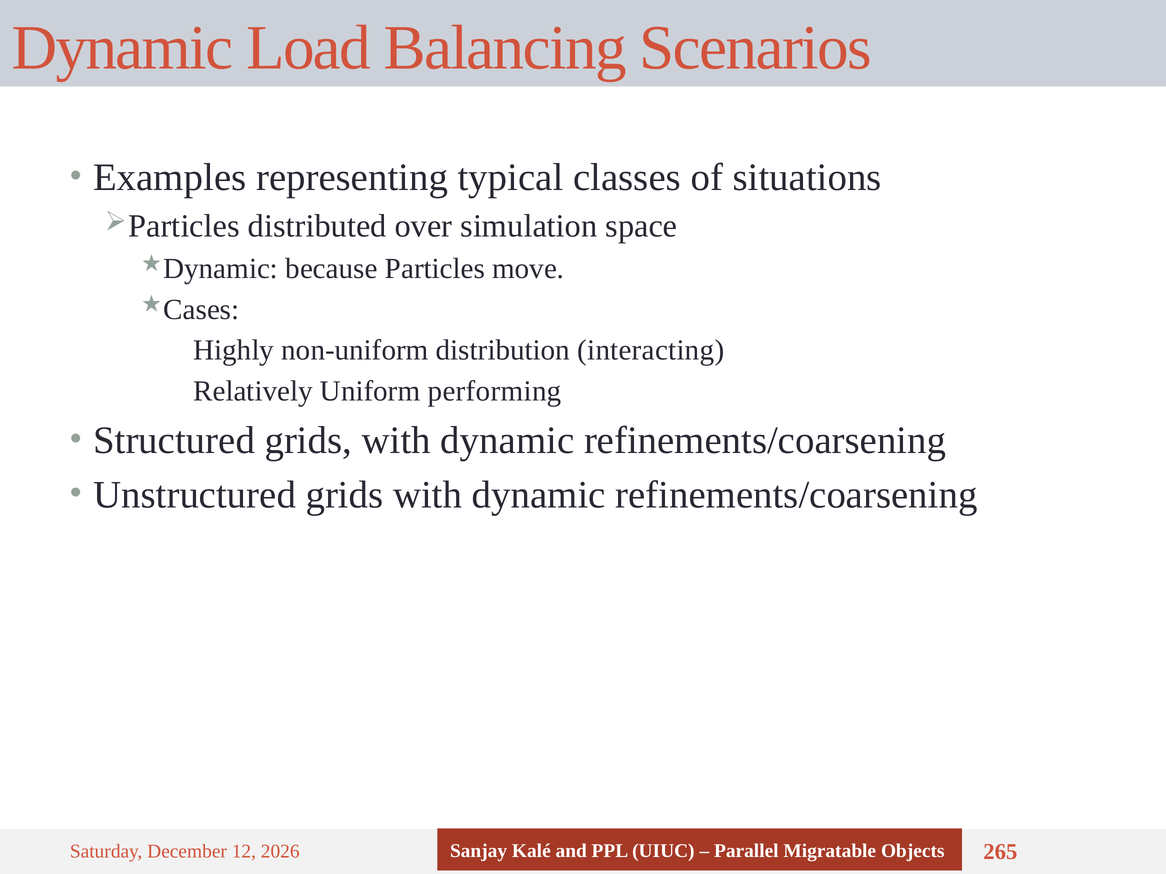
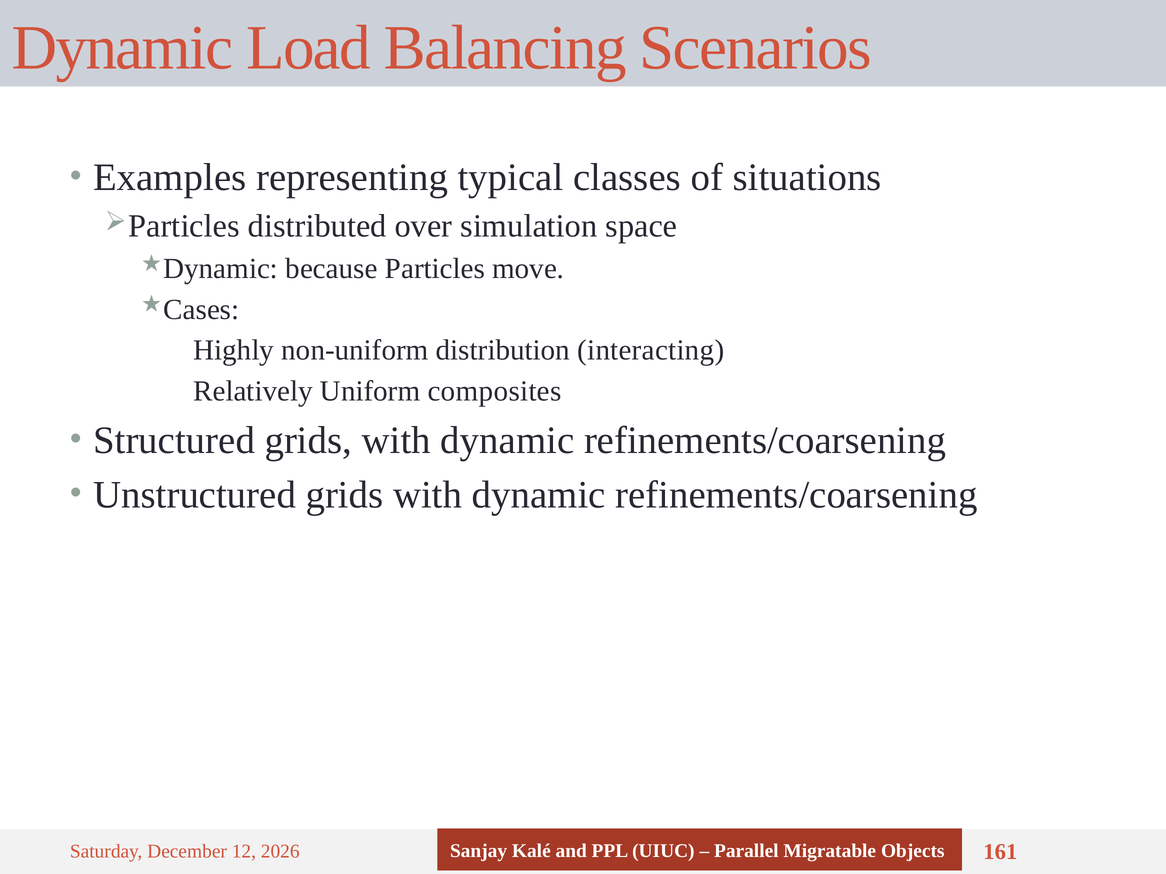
performing: performing -> composites
265: 265 -> 161
